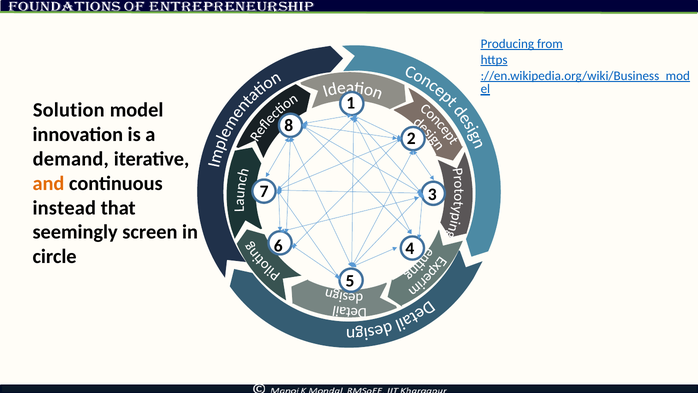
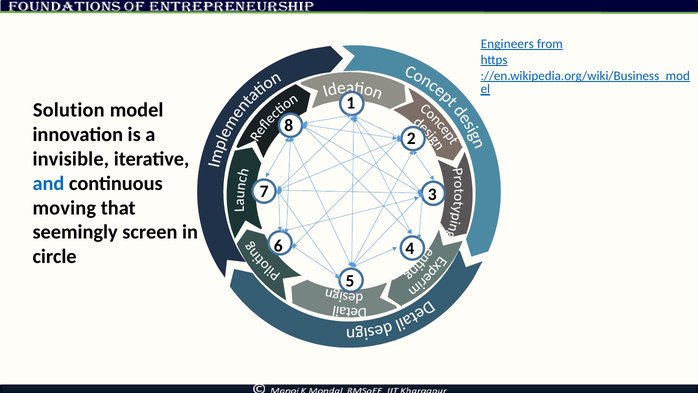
Producing: Producing -> Engineers
demand: demand -> invisible
and colour: orange -> blue
instead: instead -> moving
